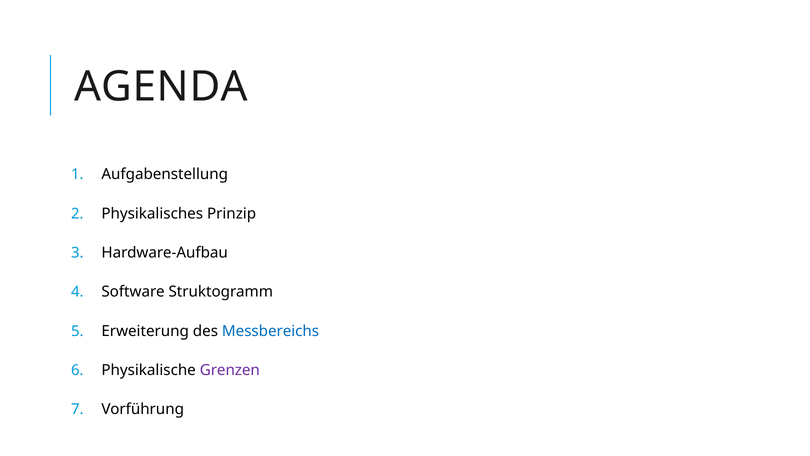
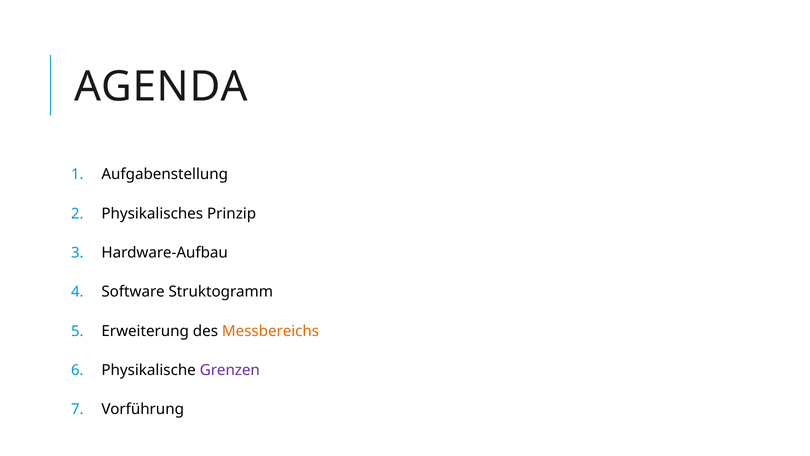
Messbereichs colour: blue -> orange
